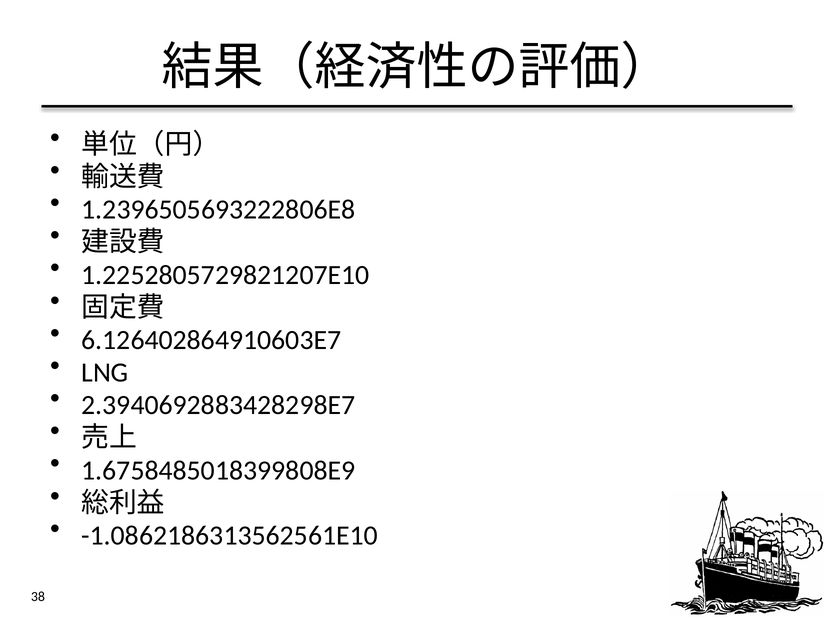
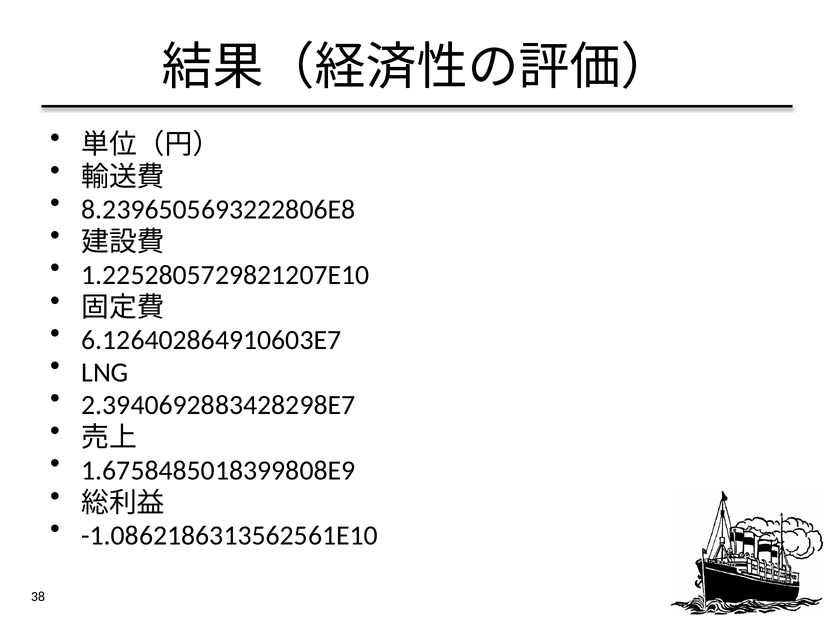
1.2396505693222806E8: 1.2396505693222806E8 -> 8.2396505693222806E8
